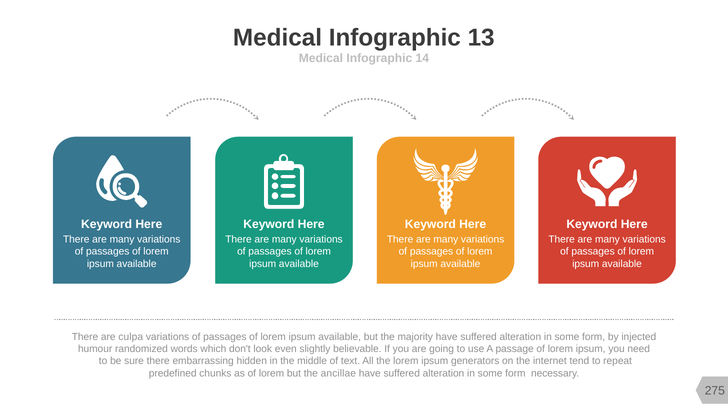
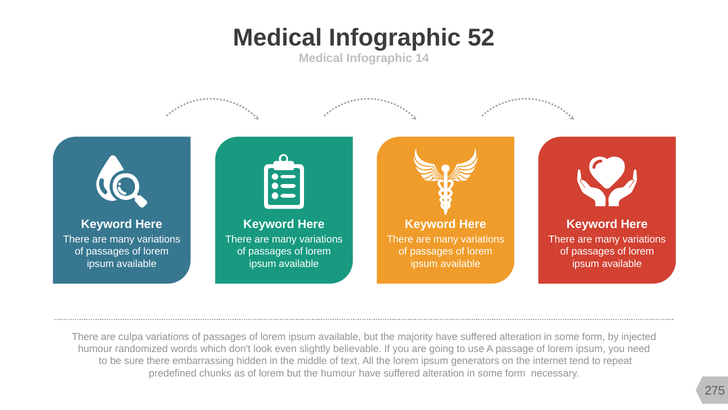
13: 13 -> 52
the ancillae: ancillae -> humour
